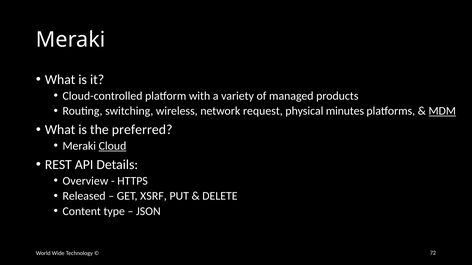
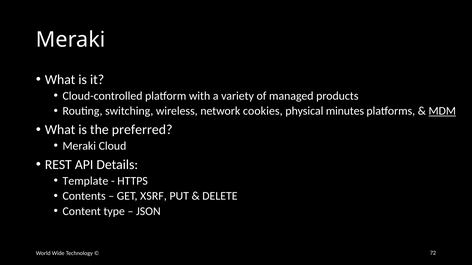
request: request -> cookies
Cloud underline: present -> none
Overview: Overview -> Template
Released: Released -> Contents
